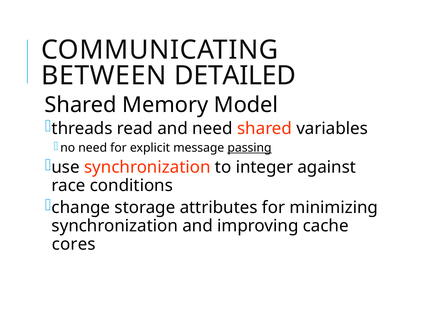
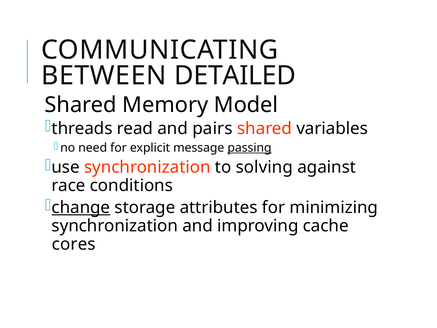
and need: need -> pairs
integer: integer -> solving
change underline: none -> present
